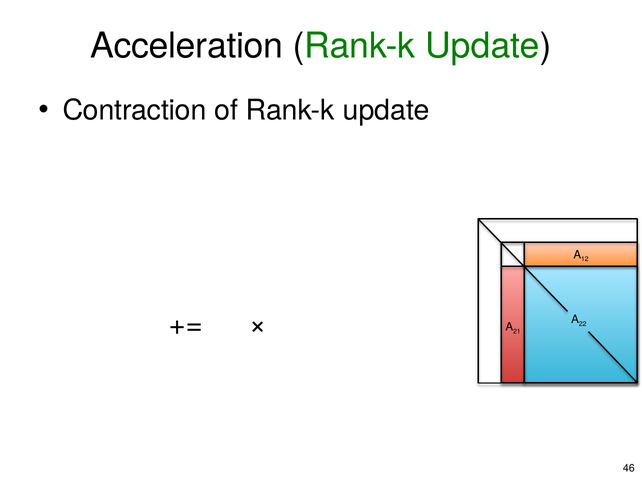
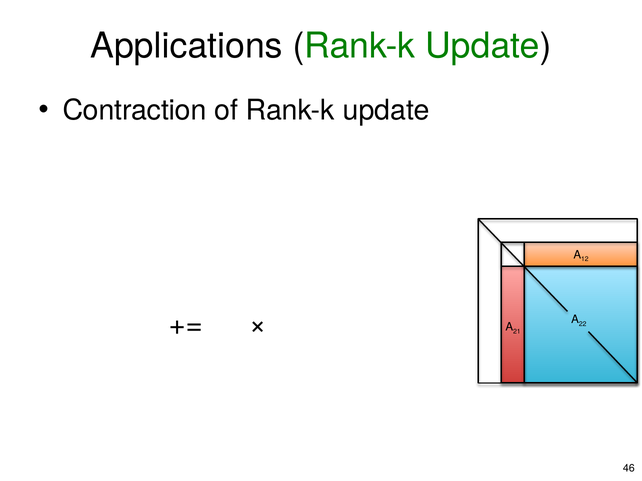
Acceleration: Acceleration -> Applications
